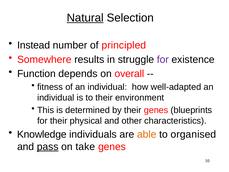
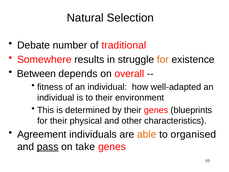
Natural underline: present -> none
Instead: Instead -> Debate
principled: principled -> traditional
for at (163, 59) colour: purple -> orange
Function: Function -> Between
Knowledge: Knowledge -> Agreement
